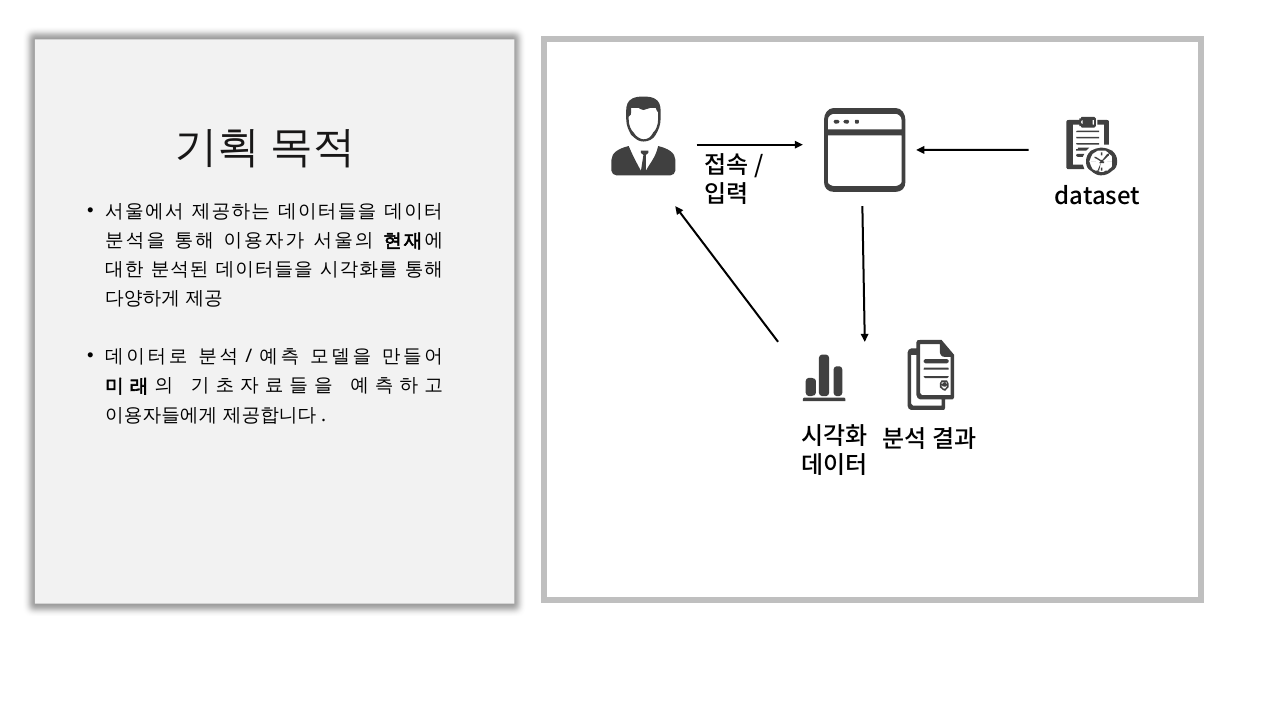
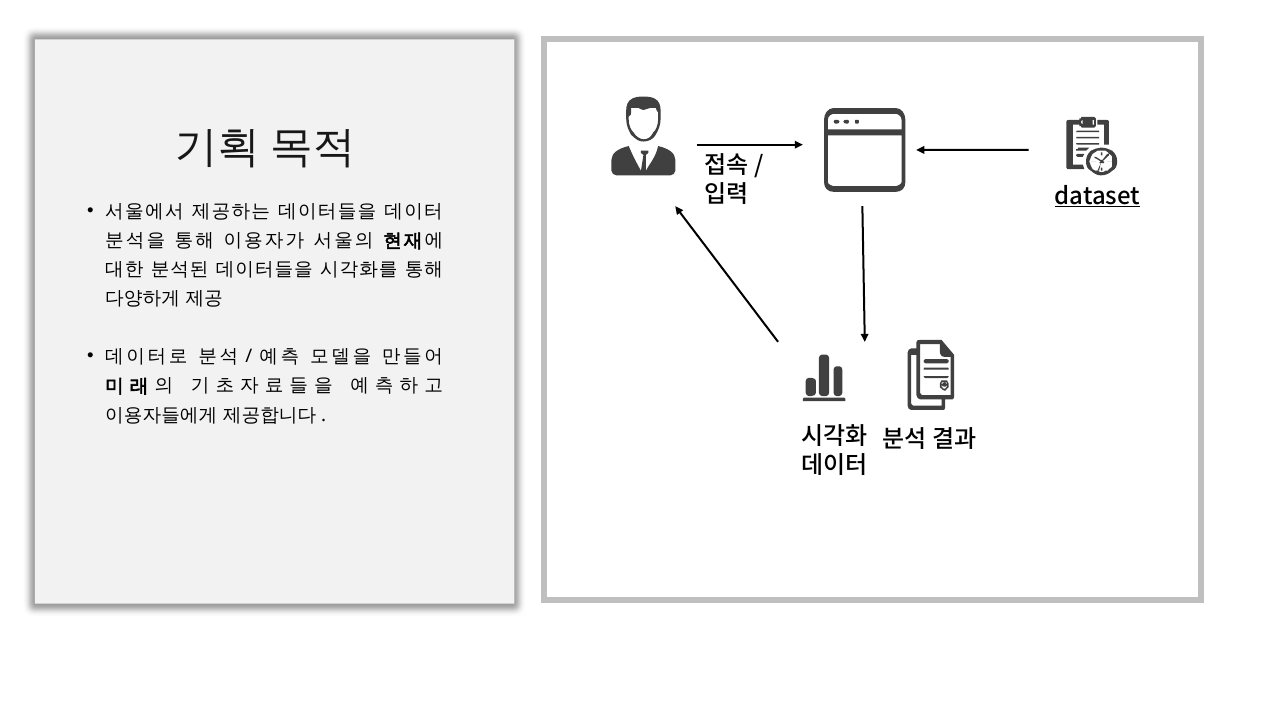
dataset underline: none -> present
